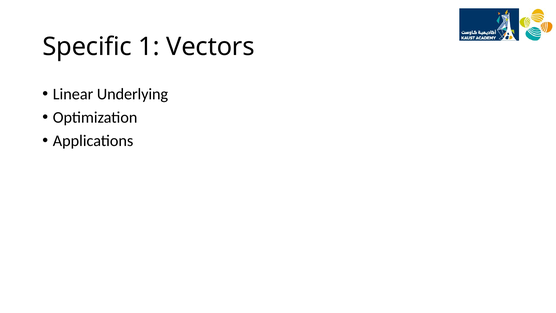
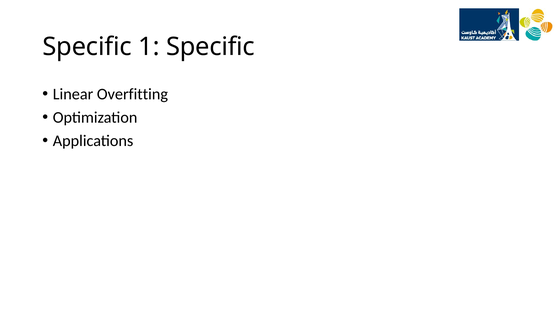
1 Vectors: Vectors -> Specific
Underlying: Underlying -> Overfitting
